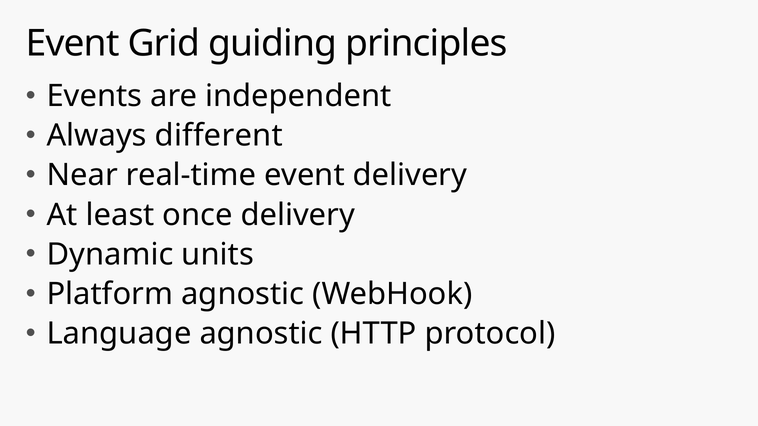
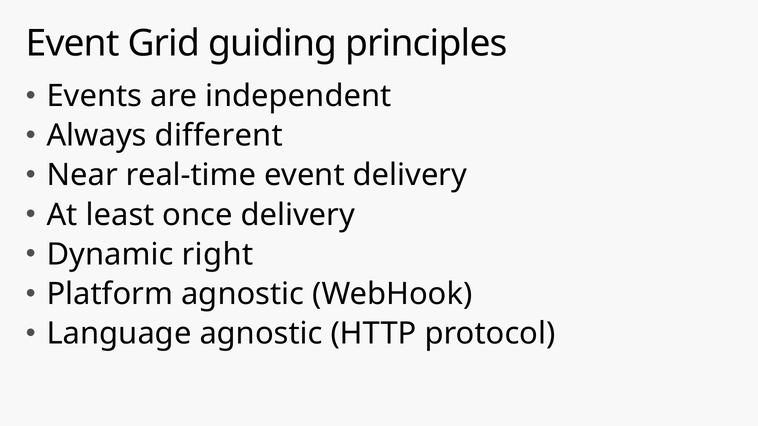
units: units -> right
